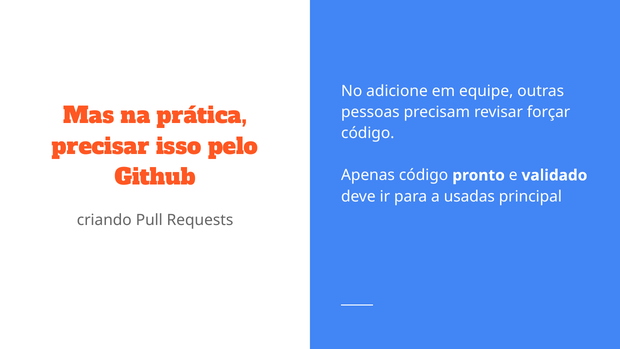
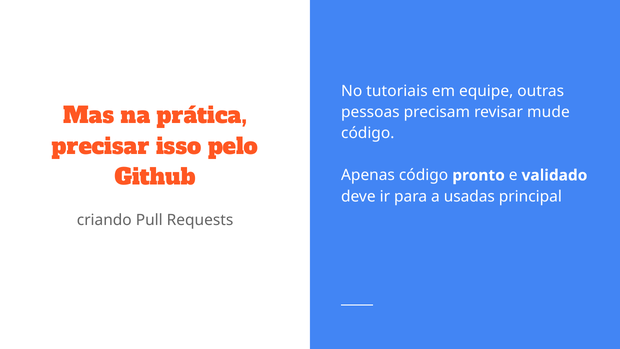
adicione: adicione -> tutoriais
forçar: forçar -> mude
